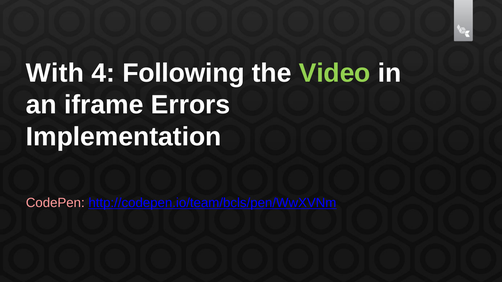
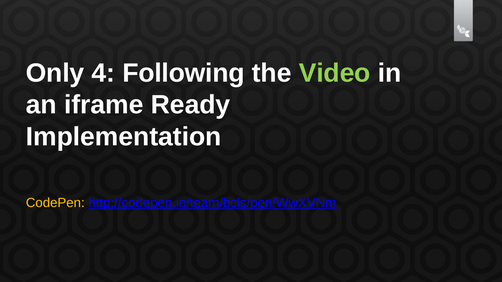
With: With -> Only
Errors: Errors -> Ready
CodePen colour: pink -> yellow
